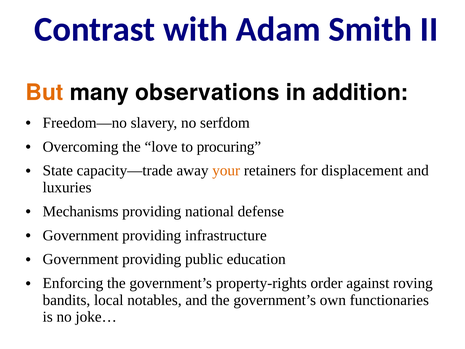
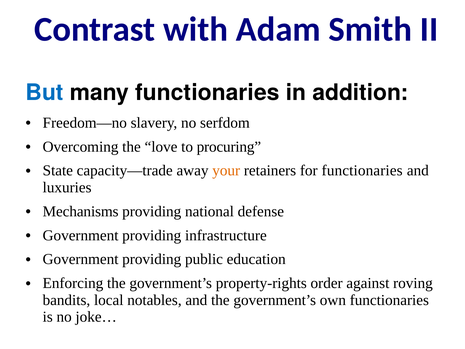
But colour: orange -> blue
many observations: observations -> functionaries
for displacement: displacement -> functionaries
